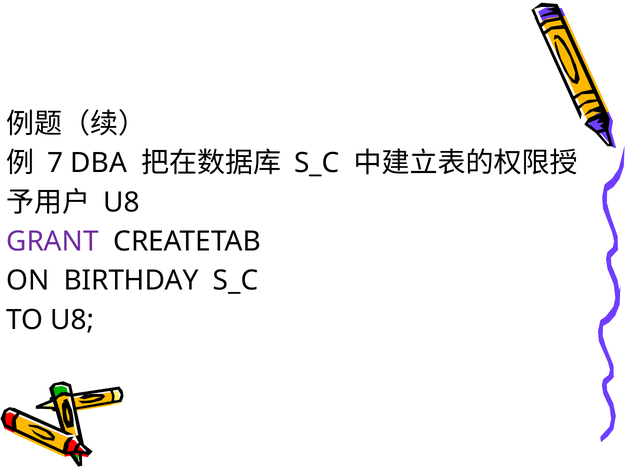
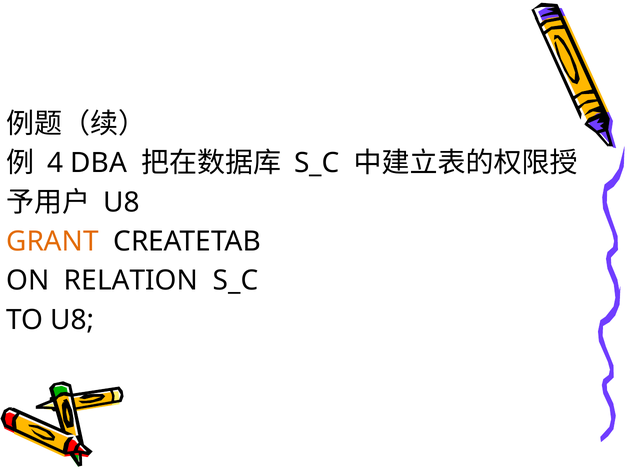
7: 7 -> 4
GRANT colour: purple -> orange
BIRTHDAY: BIRTHDAY -> RELATION
